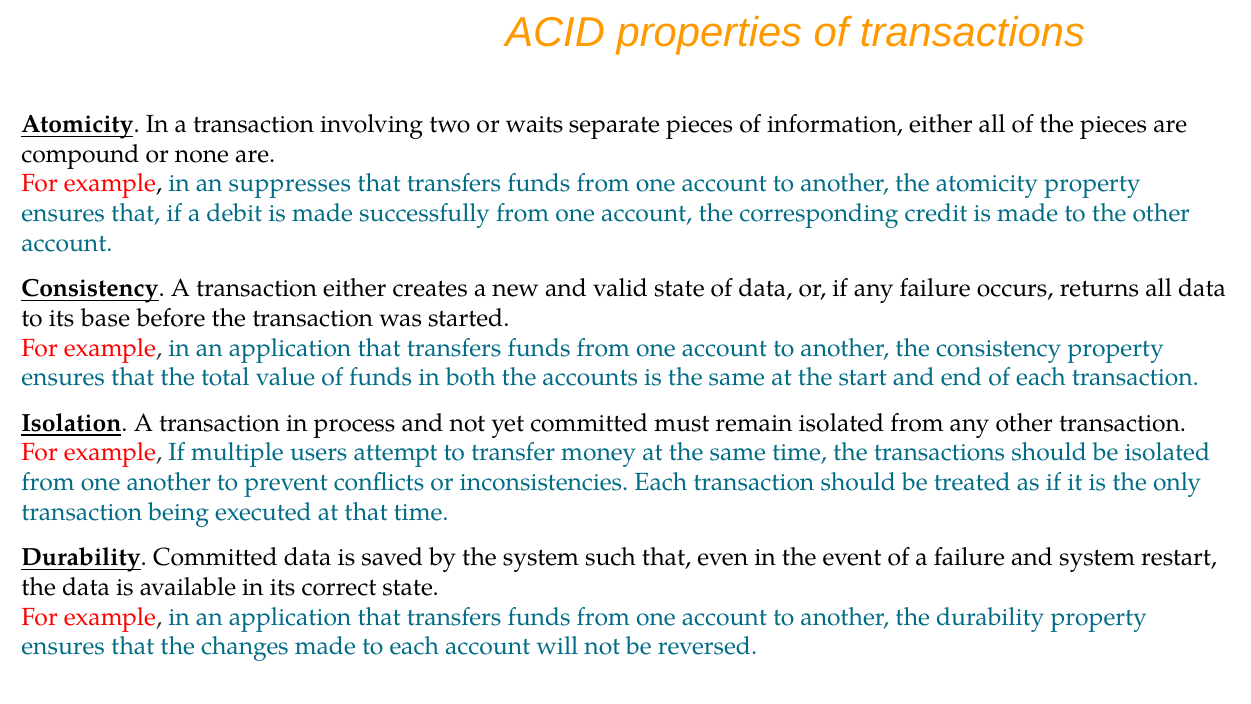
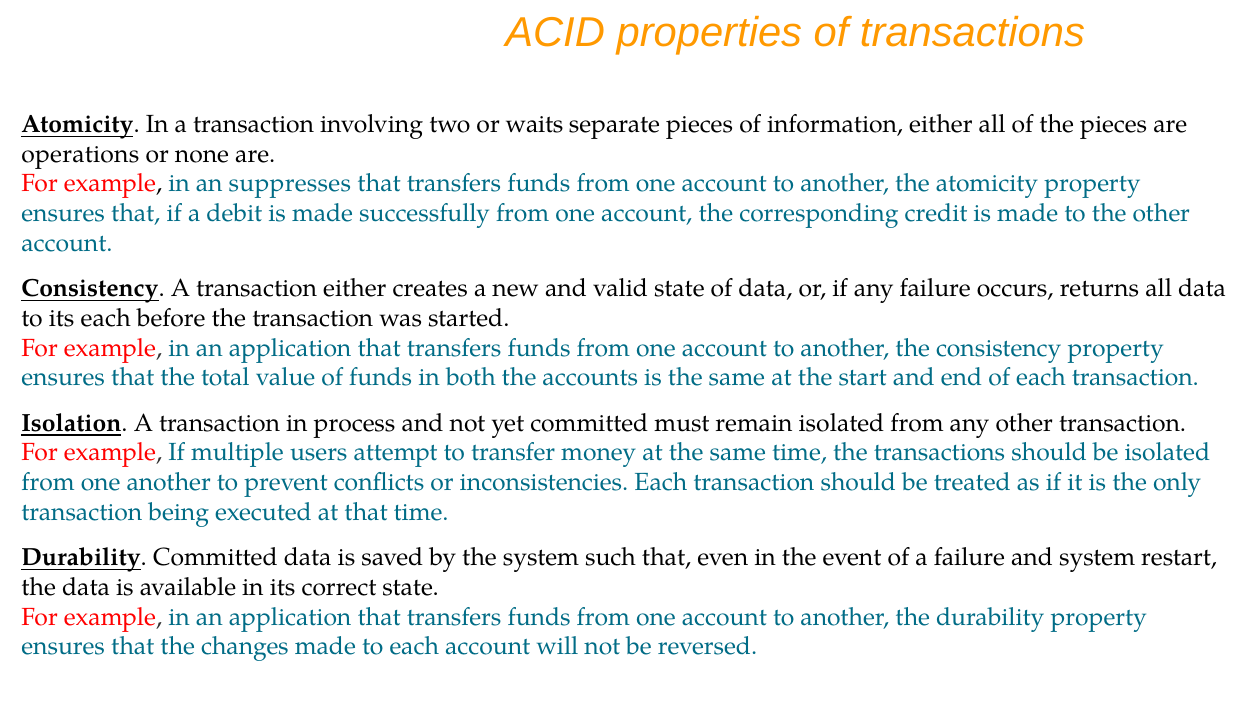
compound: compound -> operations
its base: base -> each
